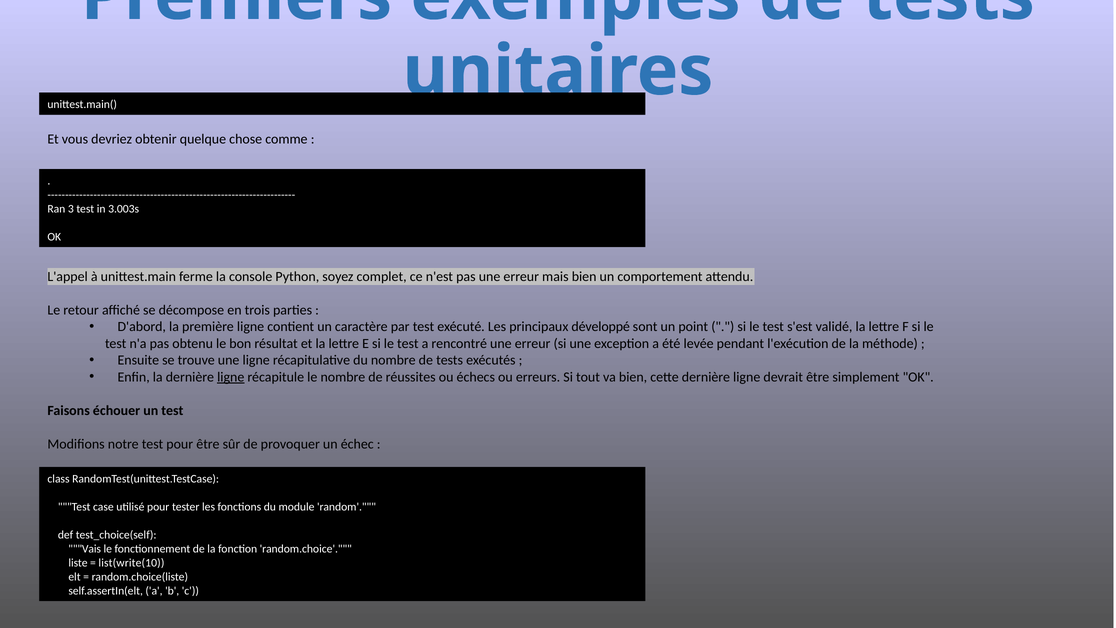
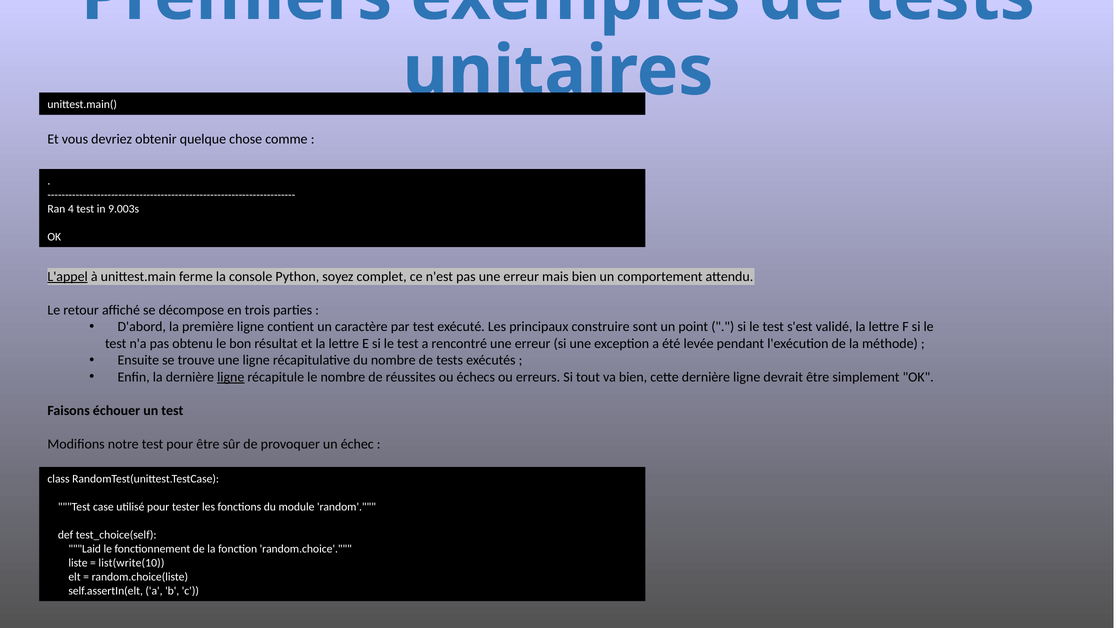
3: 3 -> 4
3.003s: 3.003s -> 9.003s
L'appel underline: none -> present
développé: développé -> construire
Vais: Vais -> Laid
